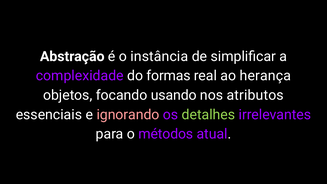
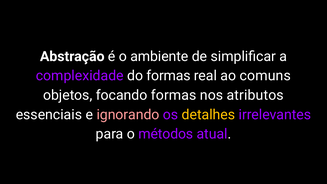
instância: instância -> ambiente
herança: herança -> comuns
focando usando: usando -> formas
detalhes colour: light green -> yellow
